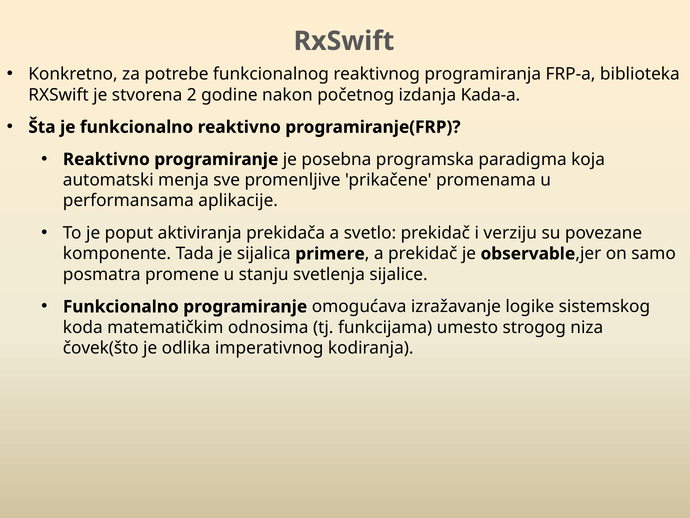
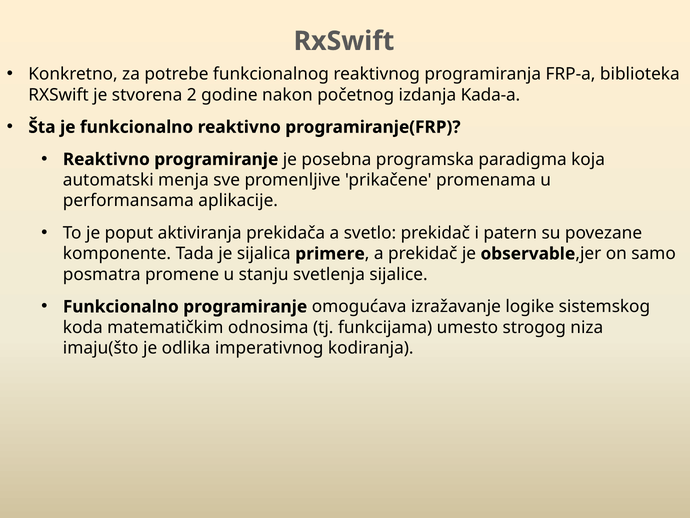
verziju: verziju -> patern
čovek(što: čovek(što -> imaju(što
